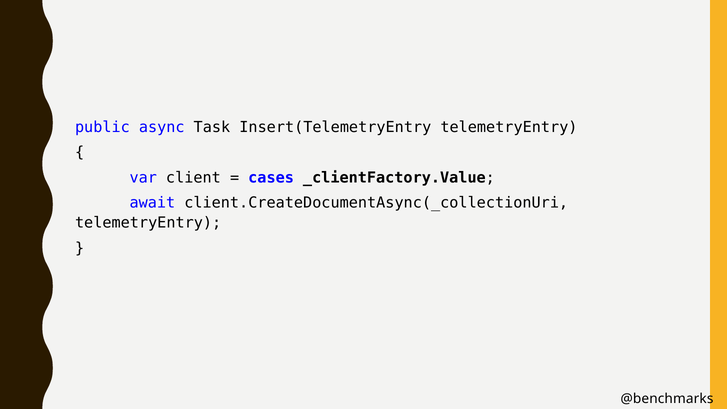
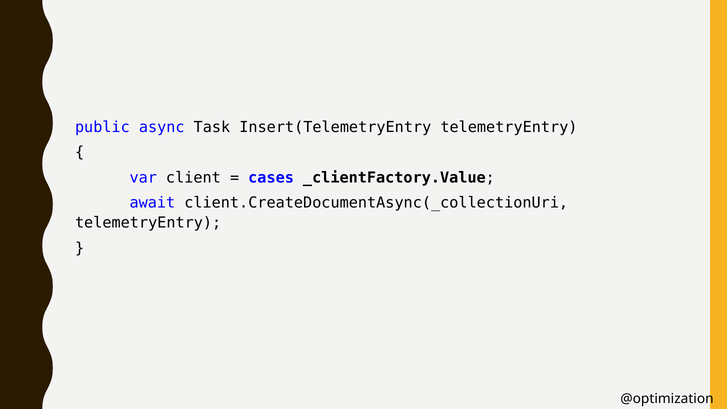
@benchmarks: @benchmarks -> @optimization
